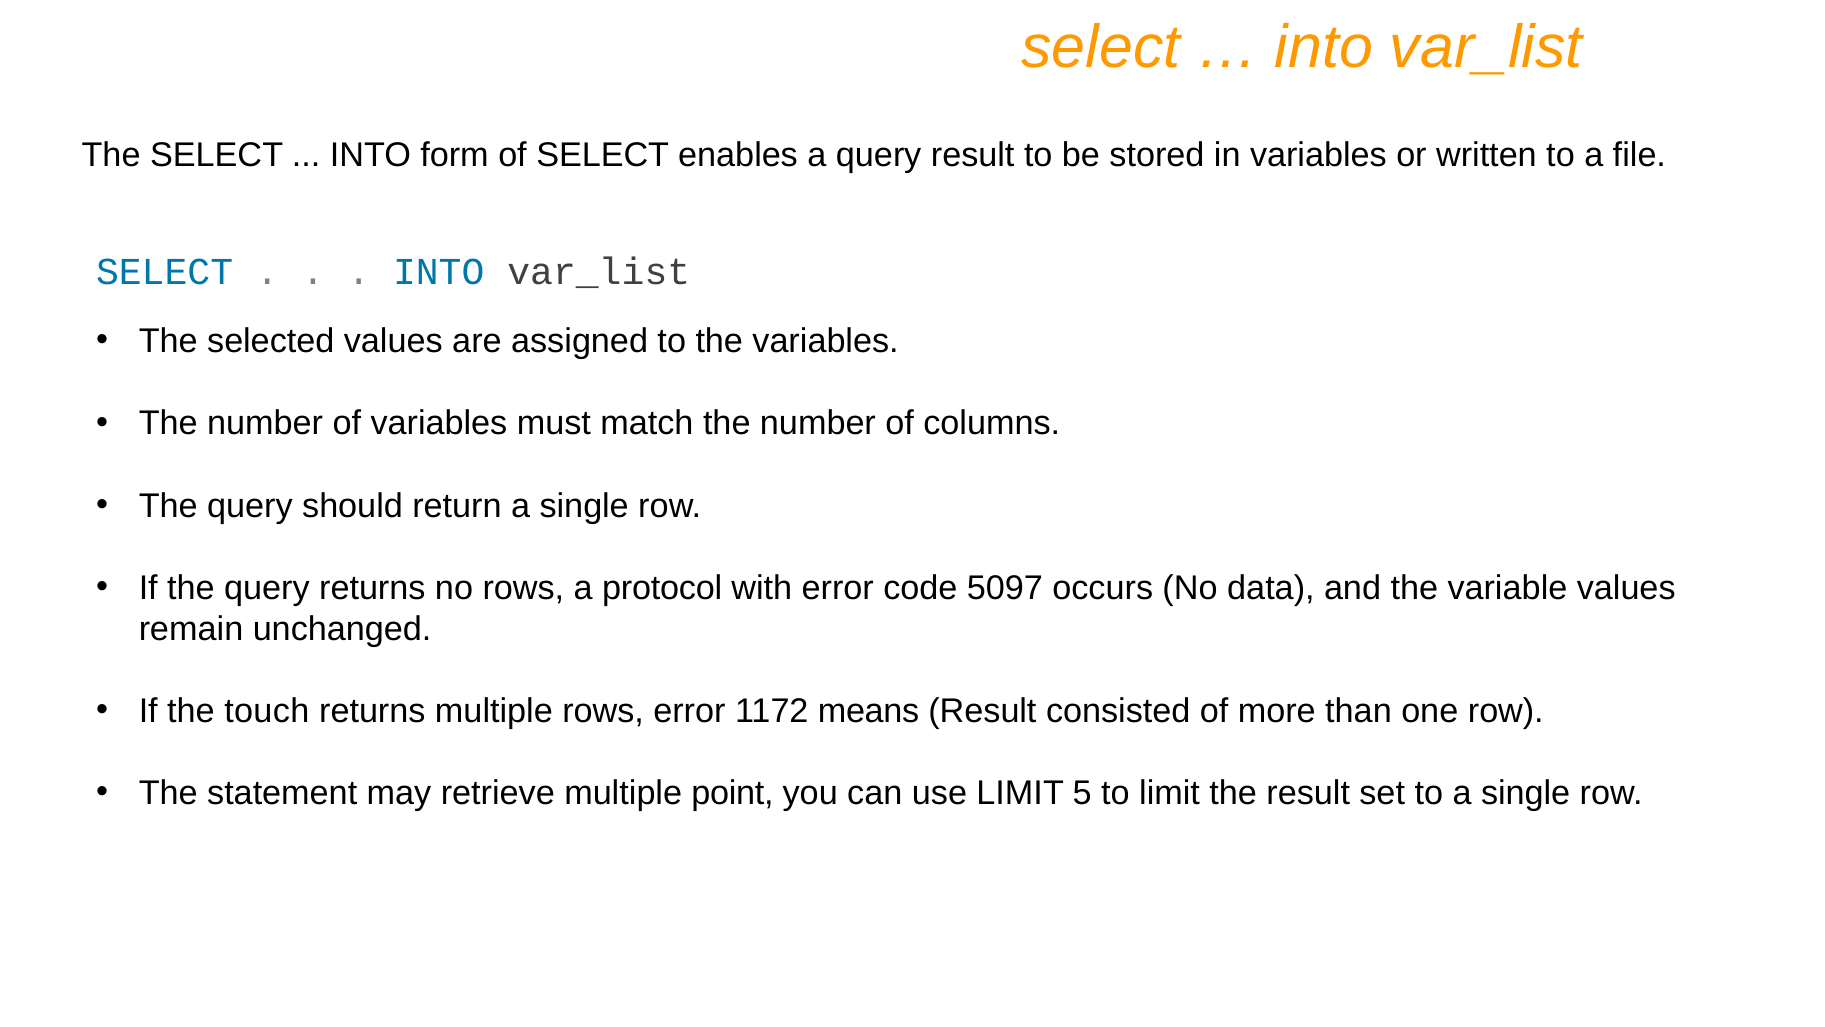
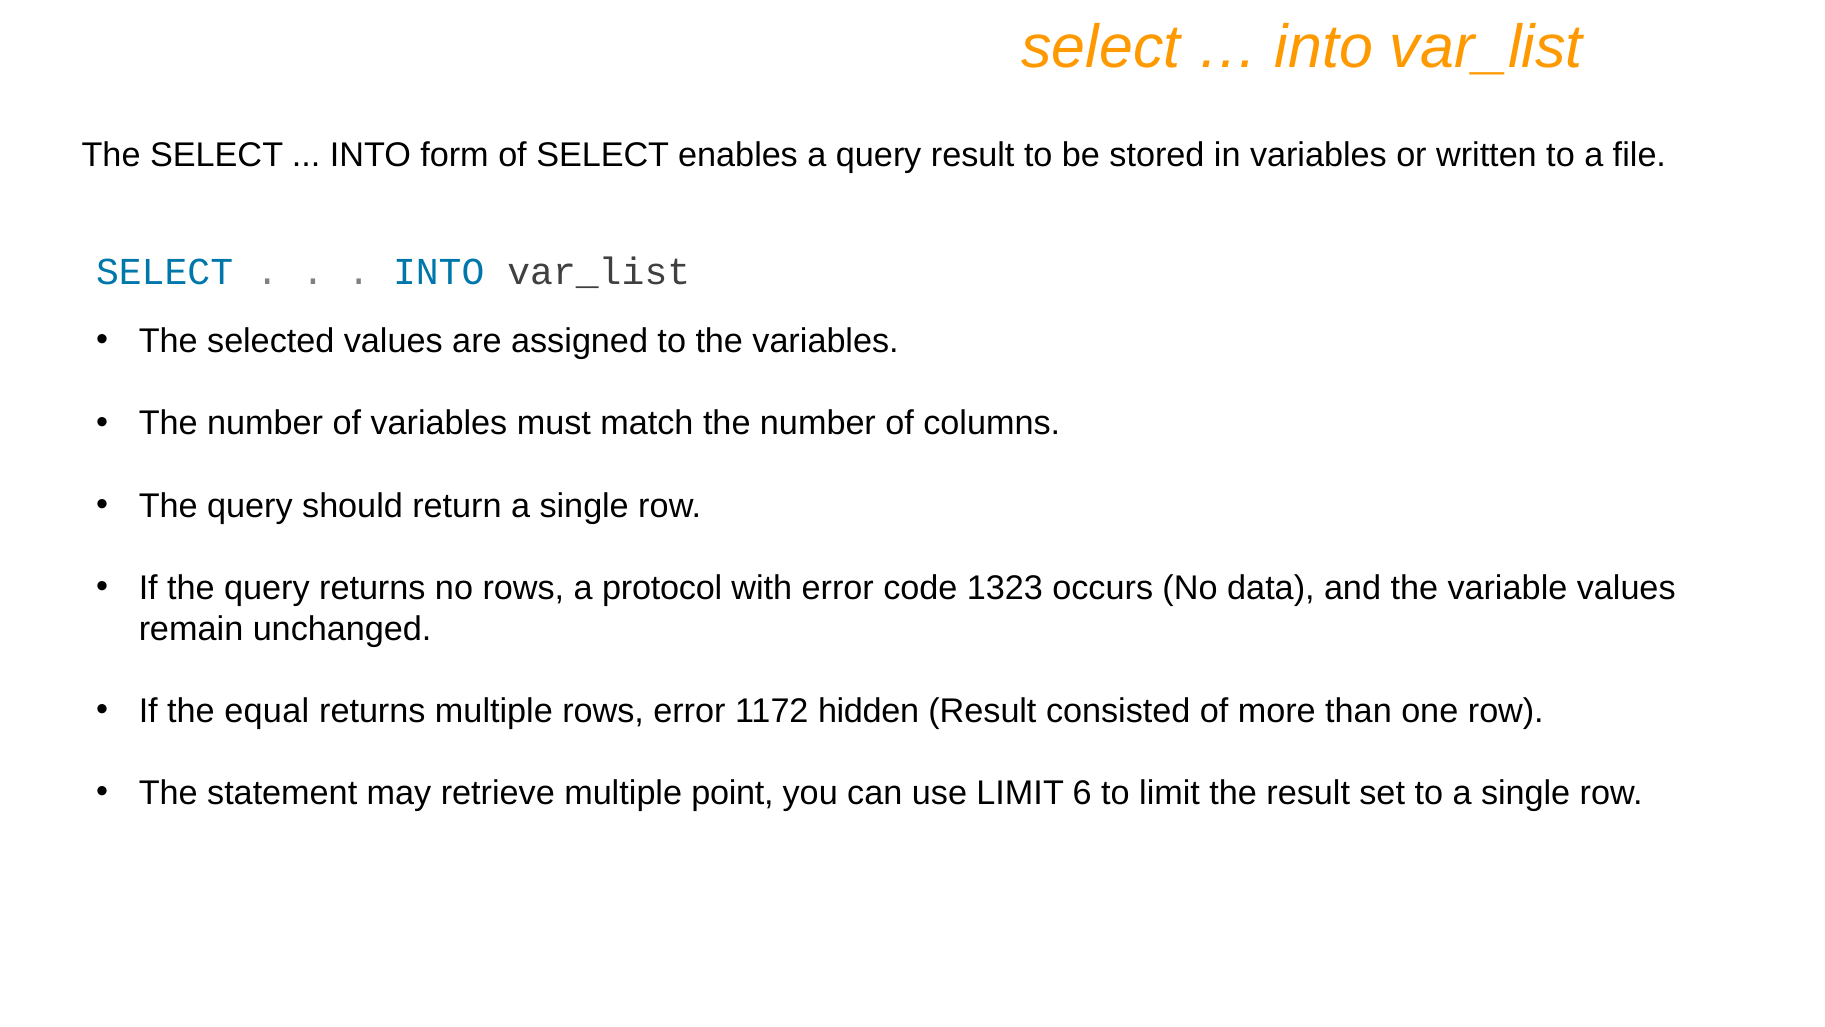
5097: 5097 -> 1323
touch: touch -> equal
means: means -> hidden
5: 5 -> 6
